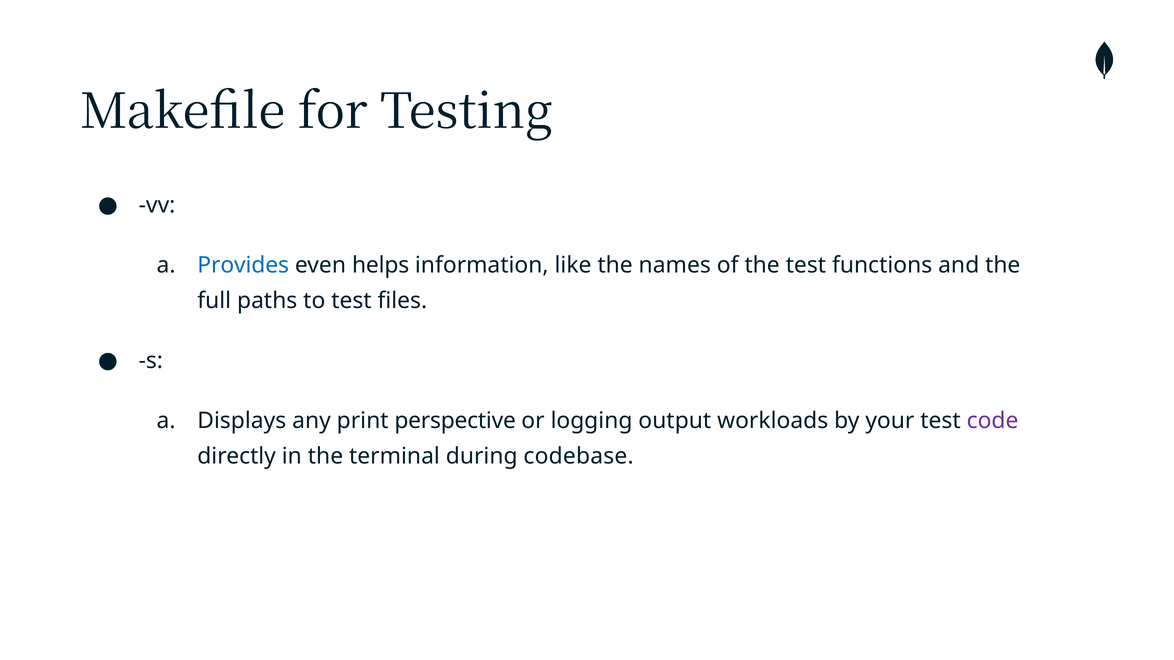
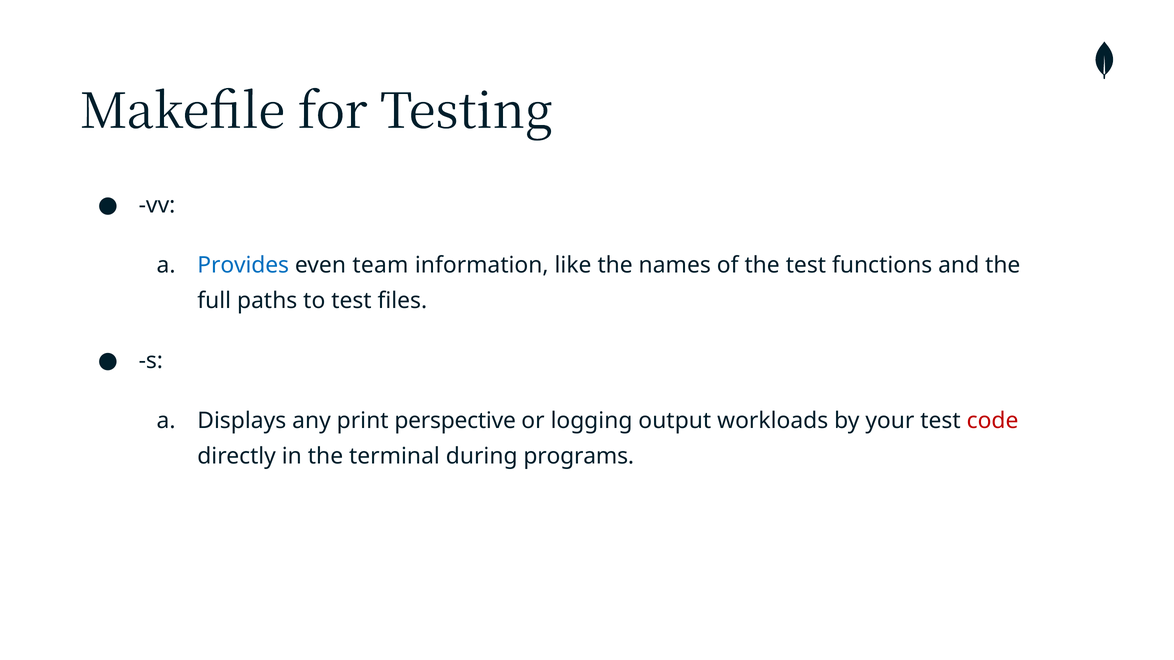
helps: helps -> team
code colour: purple -> red
codebase: codebase -> programs
